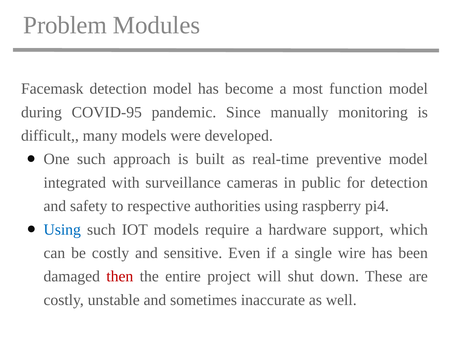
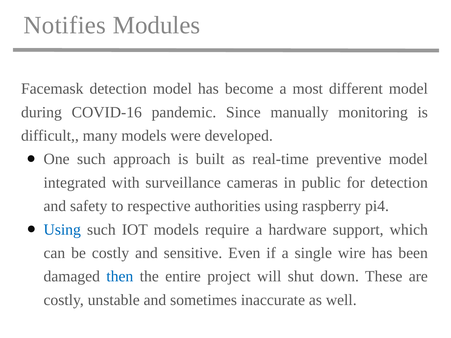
Problem: Problem -> Notifies
function: function -> different
COVID-95: COVID-95 -> COVID-16
then colour: red -> blue
